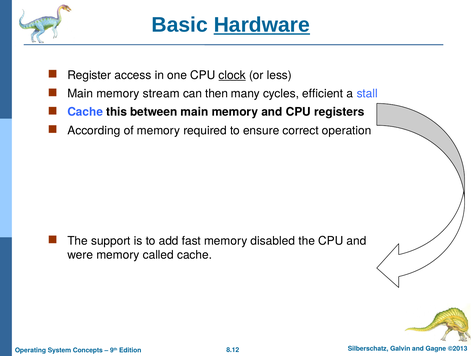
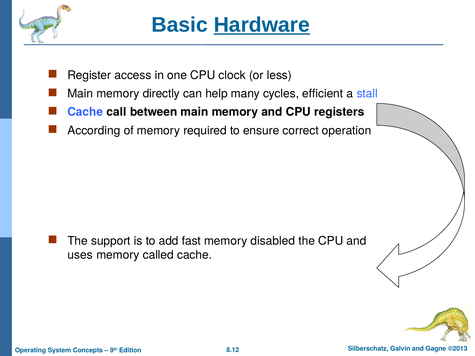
clock underline: present -> none
stream: stream -> directly
then: then -> help
this: this -> call
were: were -> uses
